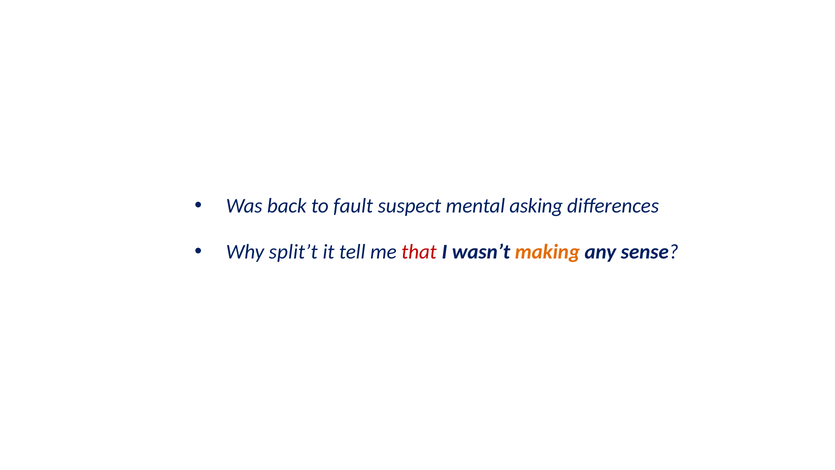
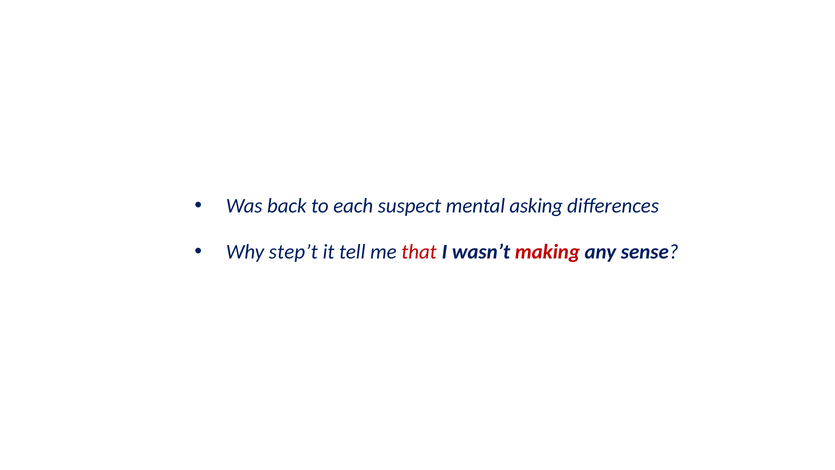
fault: fault -> each
split’t: split’t -> step’t
making colour: orange -> red
